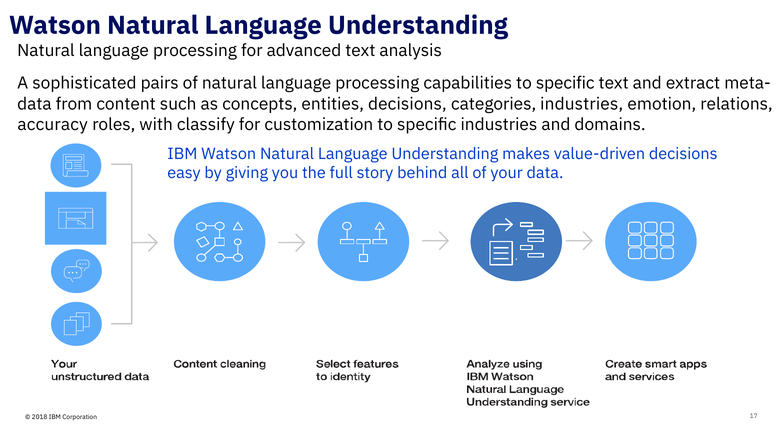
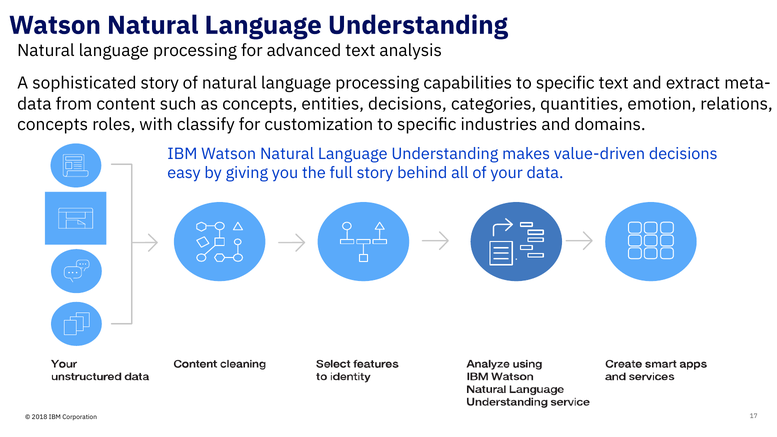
sophisticated pairs: pairs -> story
categories industries: industries -> quantities
accuracy at (53, 125): accuracy -> concepts
